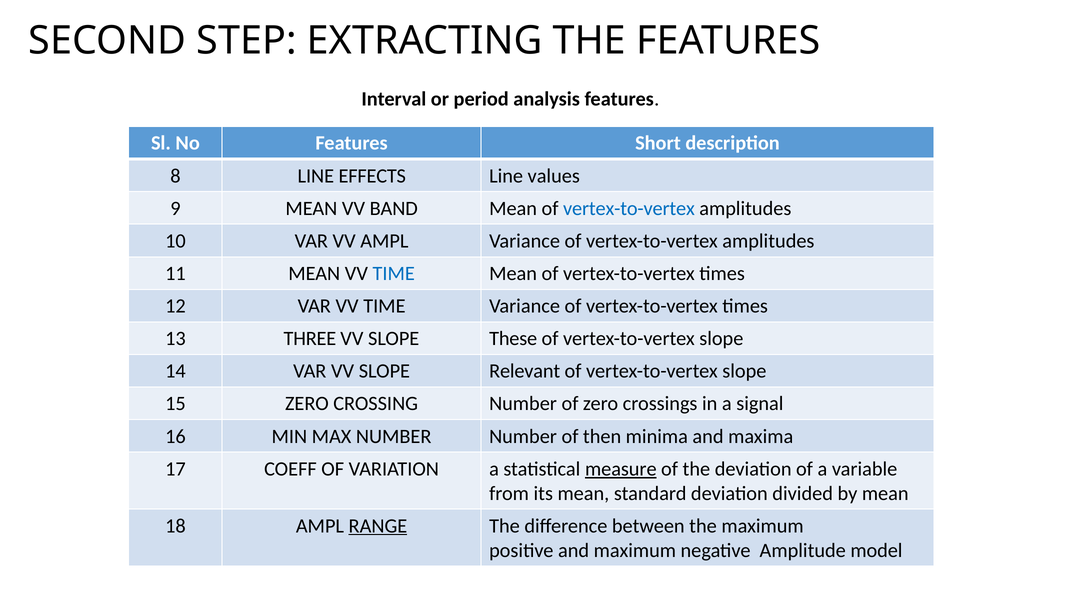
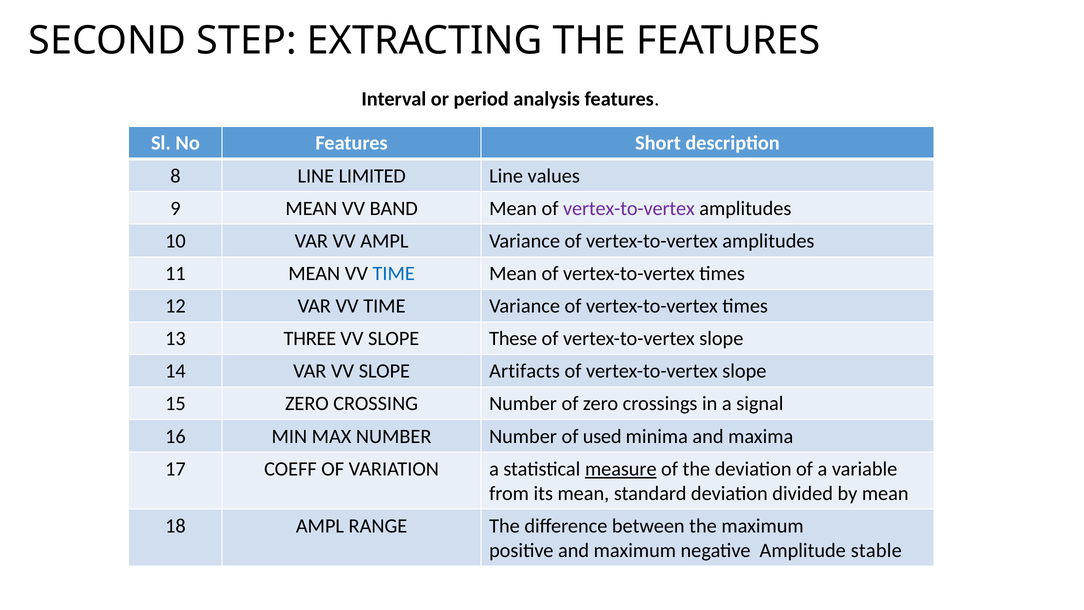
EFFECTS: EFFECTS -> LIMITED
vertex-to-vertex at (629, 208) colour: blue -> purple
Relevant: Relevant -> Artifacts
then: then -> used
RANGE underline: present -> none
model: model -> stable
